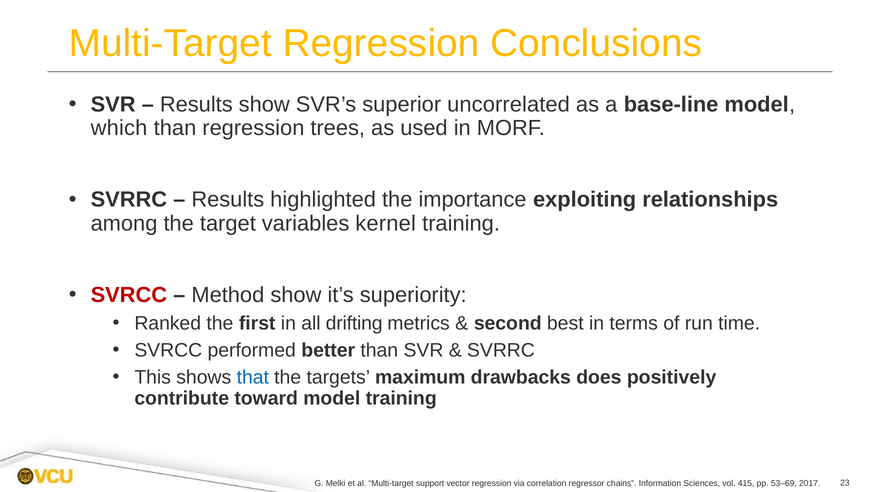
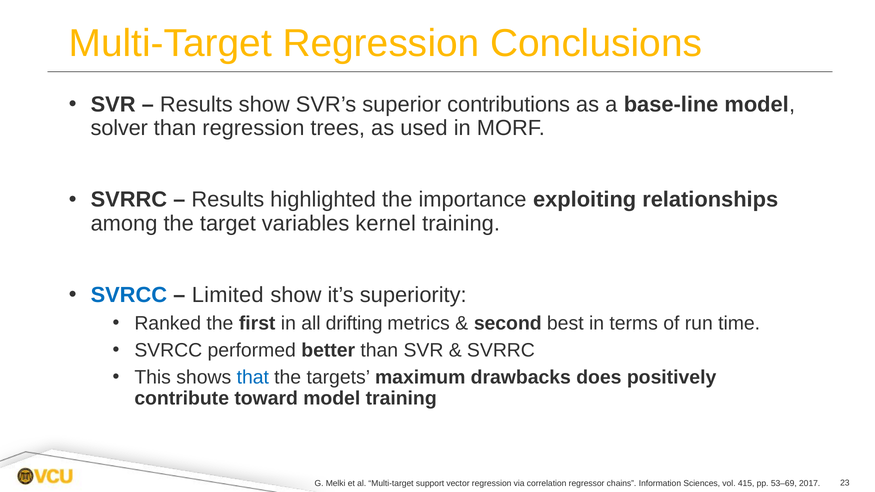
uncorrelated: uncorrelated -> contributions
which: which -> solver
SVRCC at (129, 295) colour: red -> blue
Method: Method -> Limited
